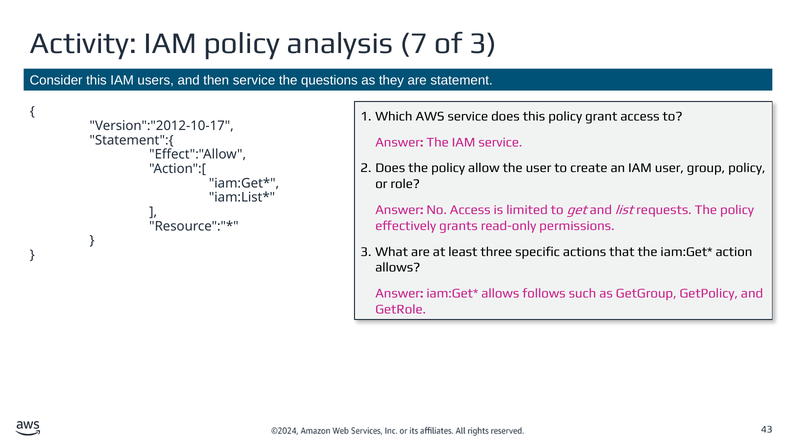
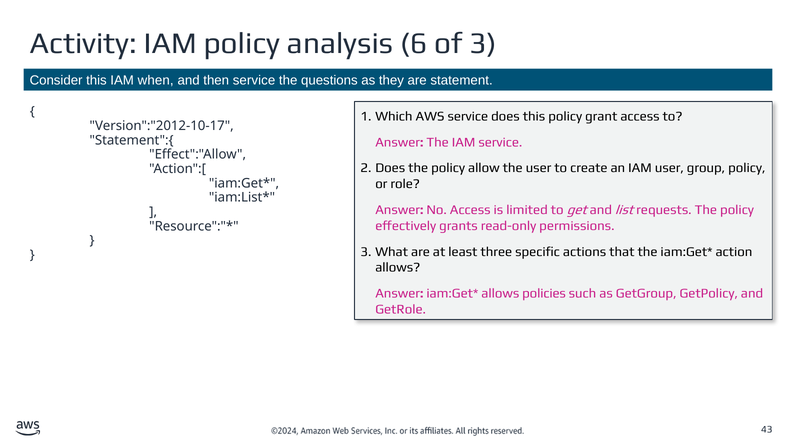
7: 7 -> 6
users: users -> when
follows: follows -> policies
